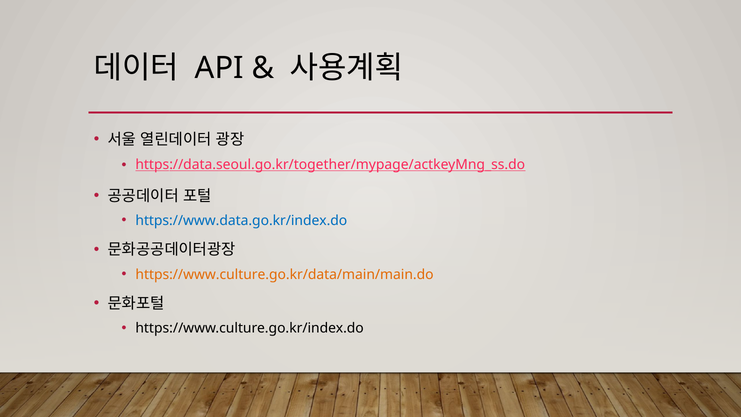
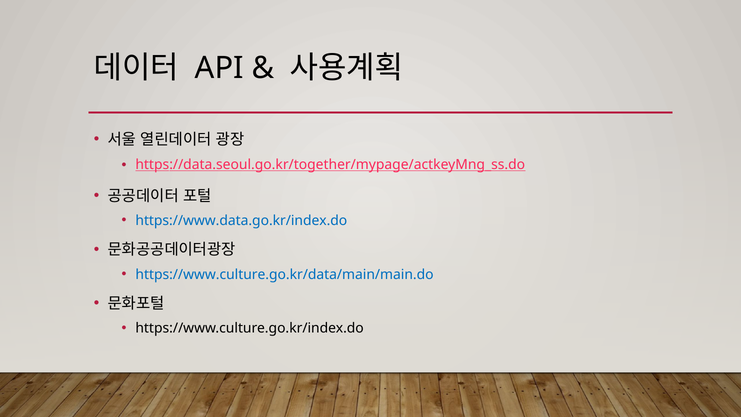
https://www.culture.go.kr/data/main/main.do colour: orange -> blue
